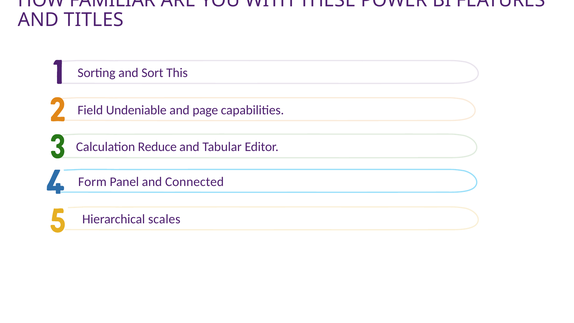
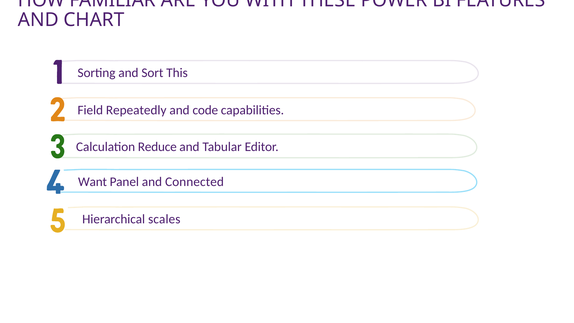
TITLES: TITLES -> CHART
Undeniable: Undeniable -> Repeatedly
page: page -> code
Form: Form -> Want
